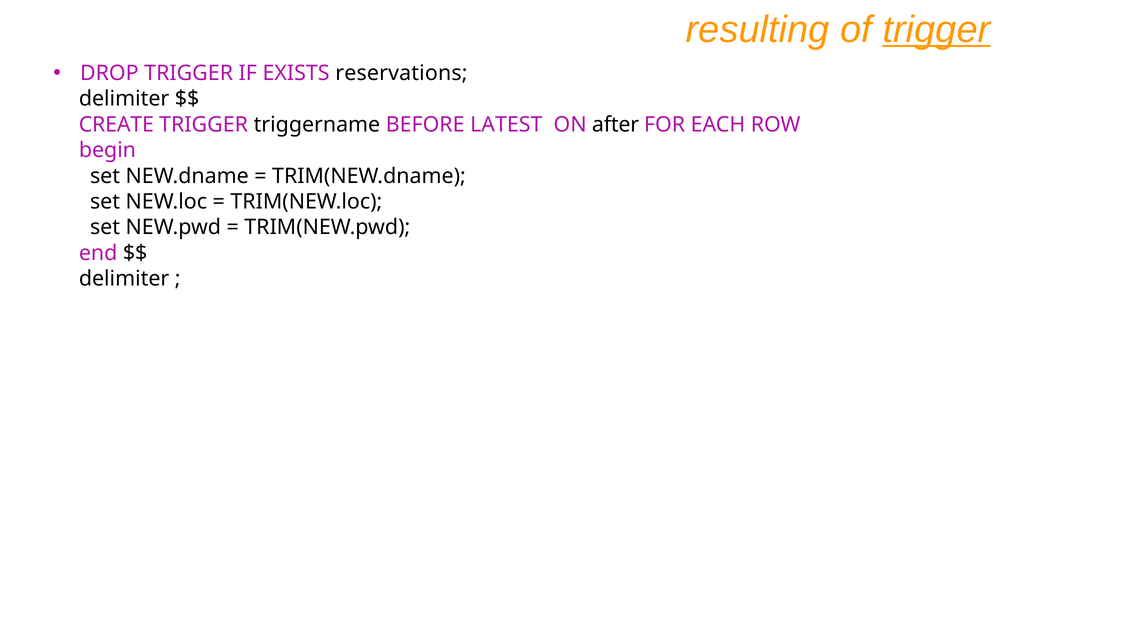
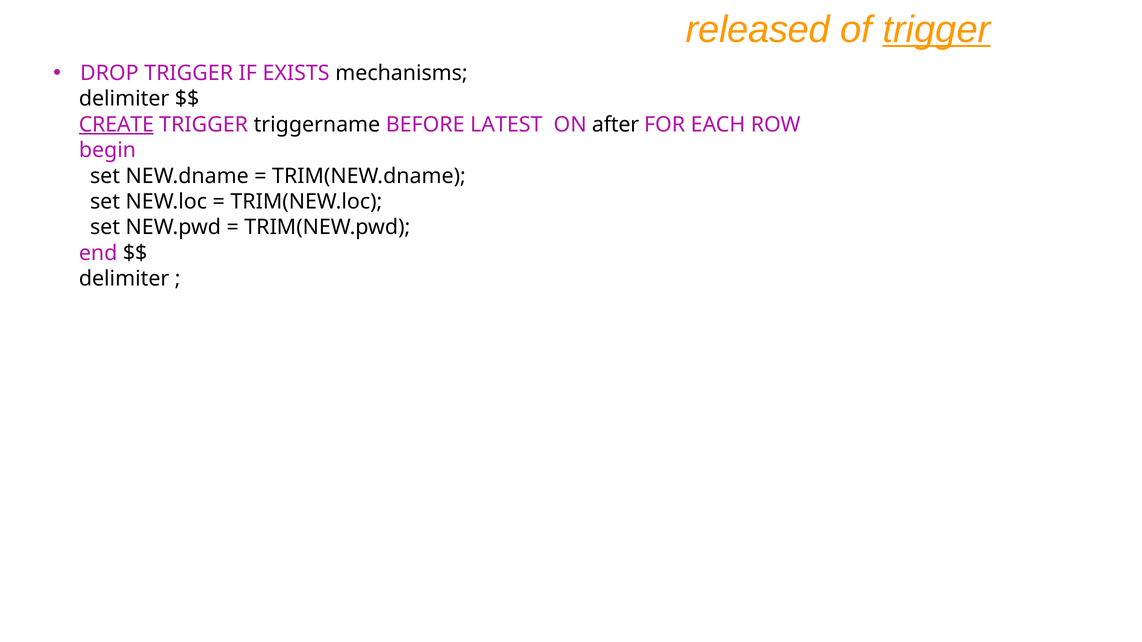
resulting: resulting -> released
reservations: reservations -> mechanisms
CREATE underline: none -> present
